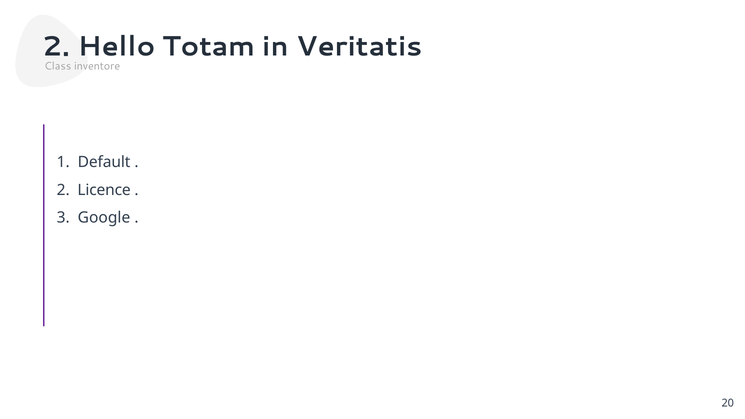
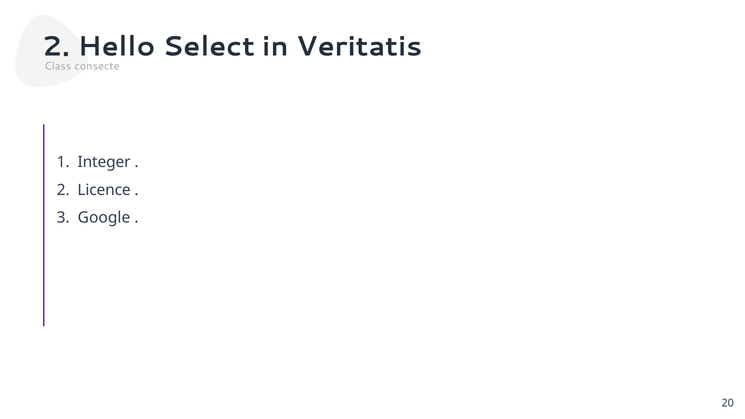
Totam: Totam -> Select
inventore: inventore -> consecte
Default: Default -> Integer
